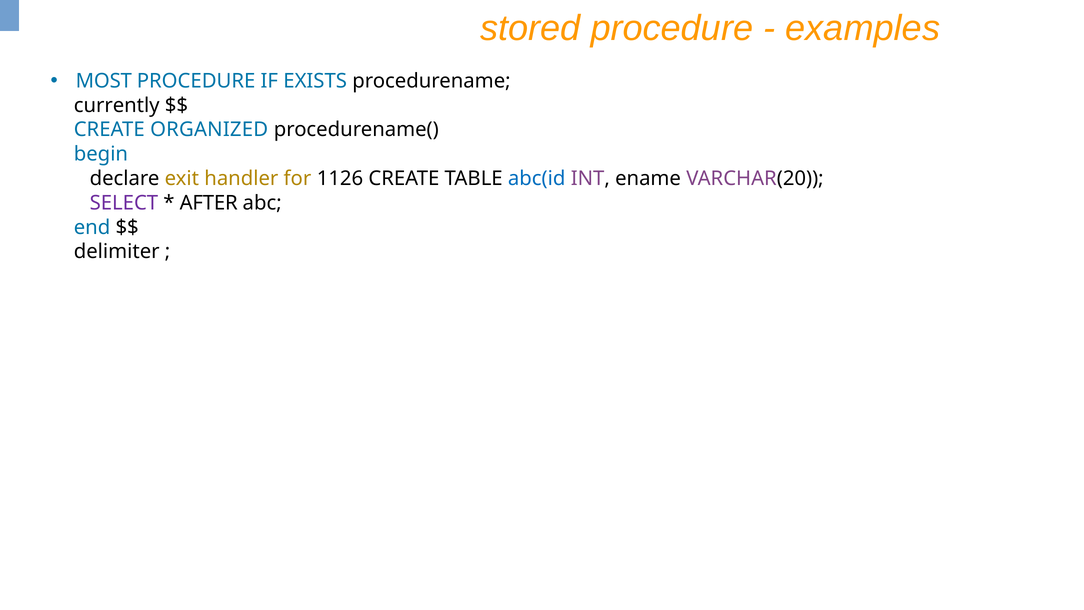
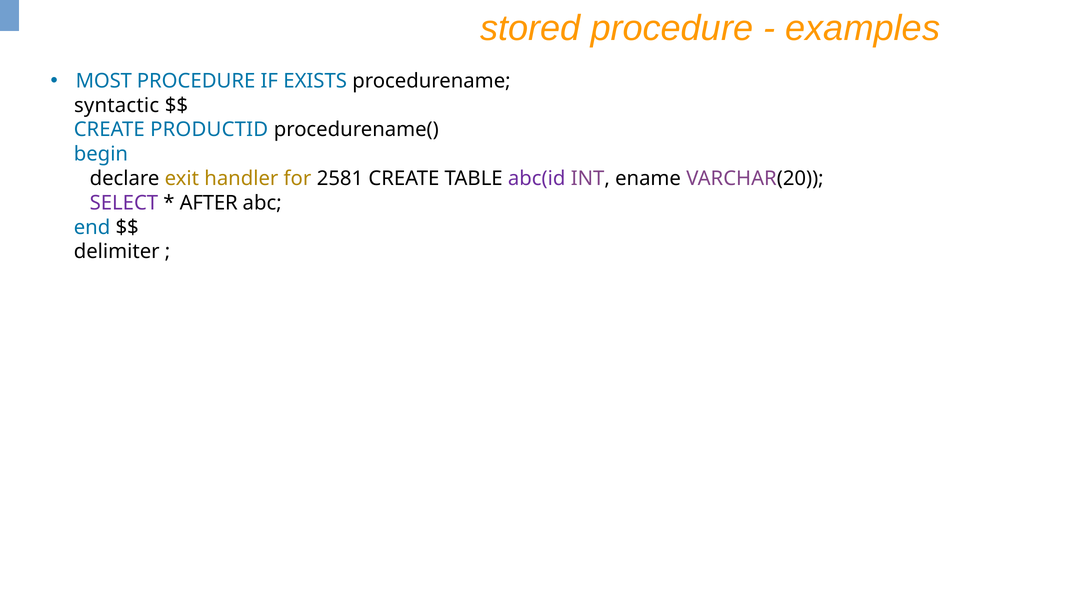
currently: currently -> syntactic
ORGANIZED: ORGANIZED -> PRODUCTID
1126: 1126 -> 2581
abc(id colour: blue -> purple
